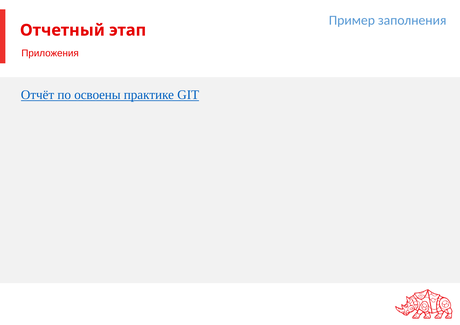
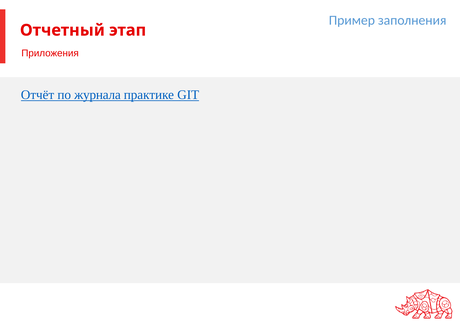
освоены: освоены -> журнала
